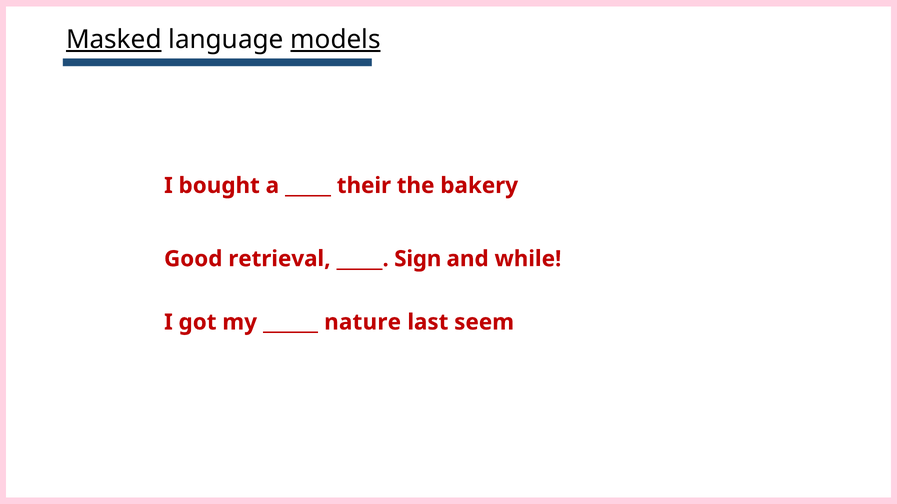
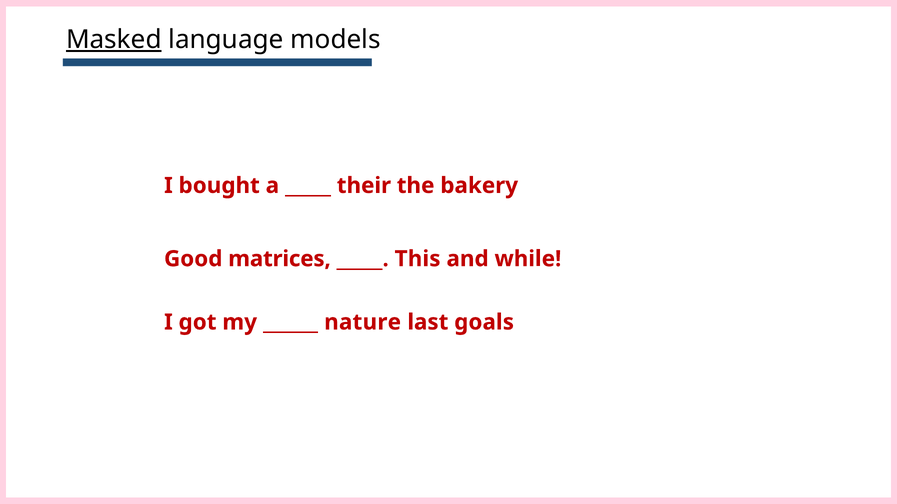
models underline: present -> none
retrieval: retrieval -> matrices
Sign: Sign -> This
seem: seem -> goals
